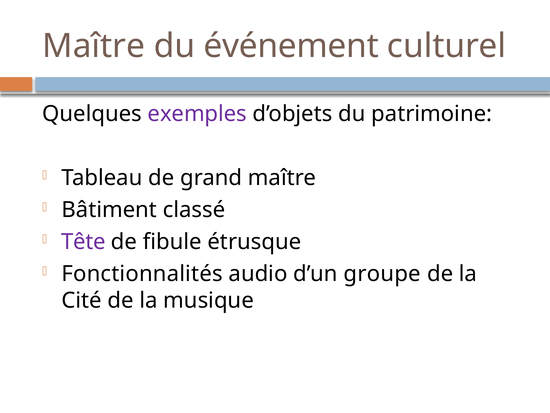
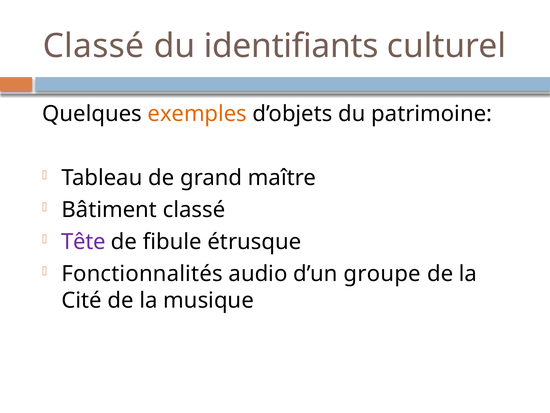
Maître at (94, 46): Maître -> Classé
événement: événement -> identifiants
exemples colour: purple -> orange
